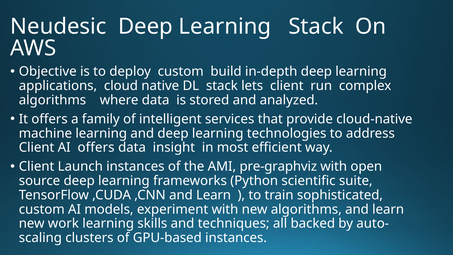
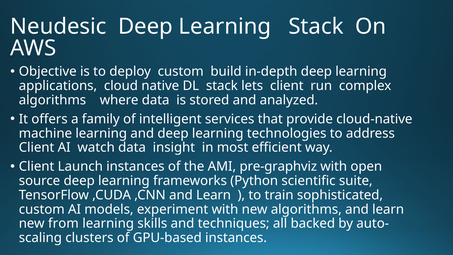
AI offers: offers -> watch
work: work -> from
